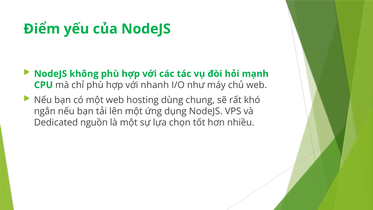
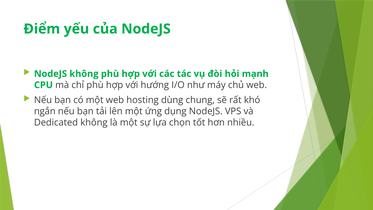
nhanh: nhanh -> hướng
Dedicated nguồn: nguồn -> không
